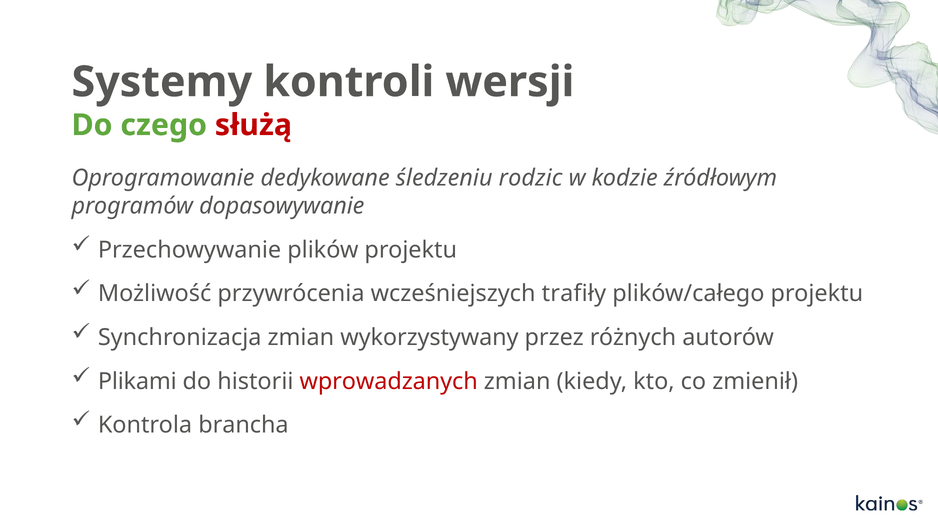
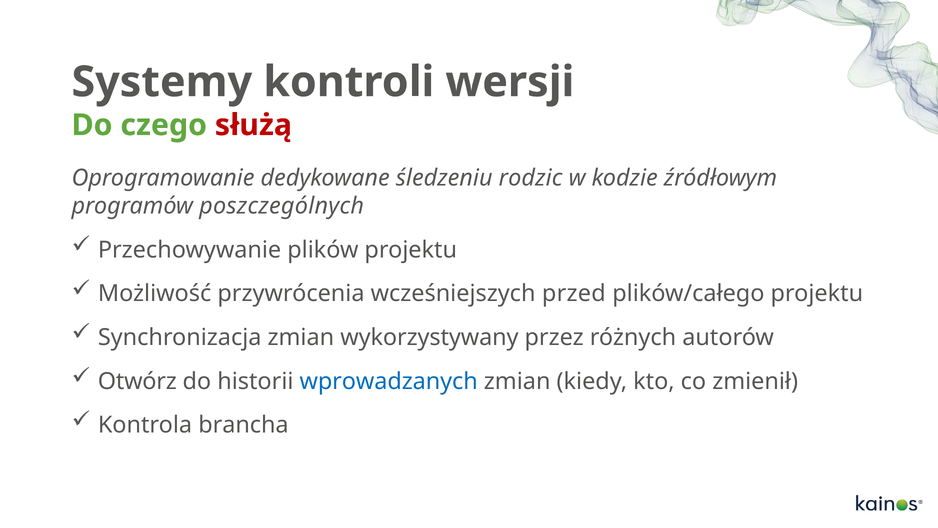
dopasowywanie: dopasowywanie -> poszczególnych
trafiły: trafiły -> przed
Plikami: Plikami -> Otwórz
wprowadzanych colour: red -> blue
